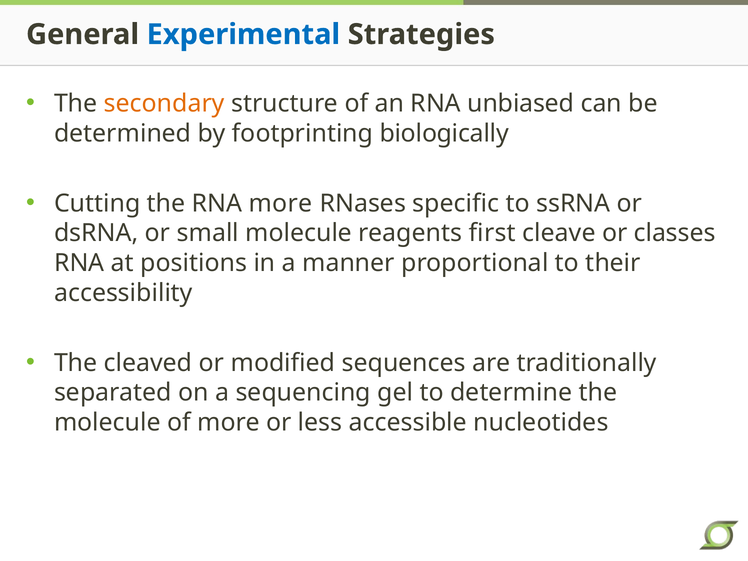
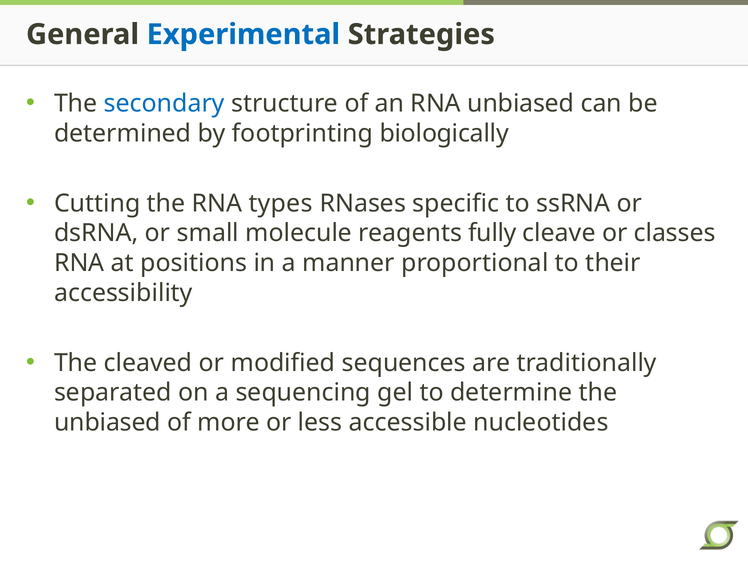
secondary colour: orange -> blue
RNA more: more -> types
first: first -> fully
molecule at (107, 423): molecule -> unbiased
